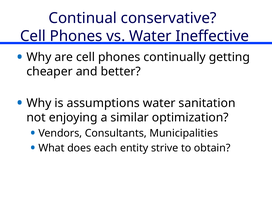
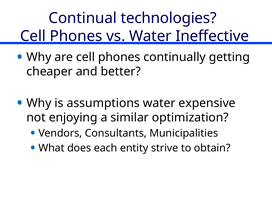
conservative: conservative -> technologies
sanitation: sanitation -> expensive
